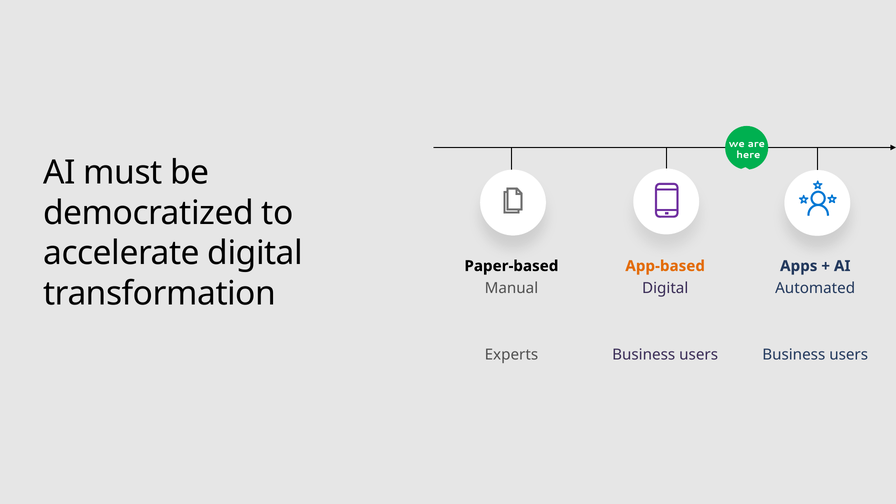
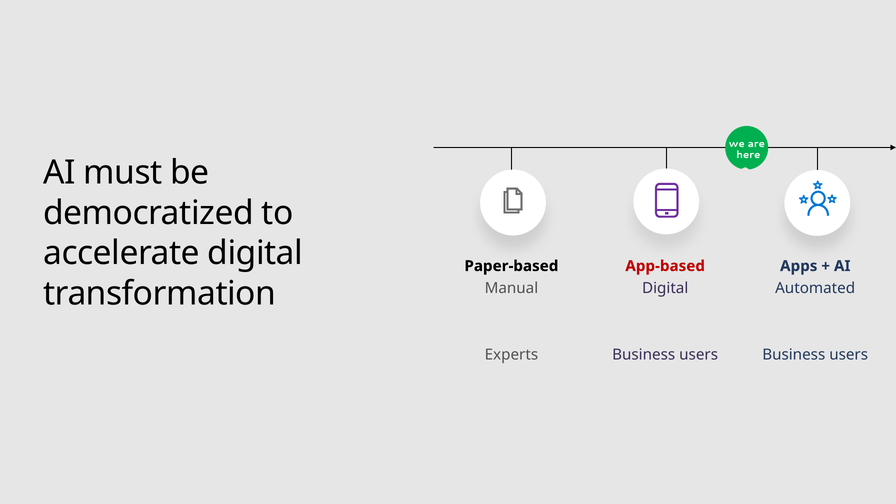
App-based colour: orange -> red
